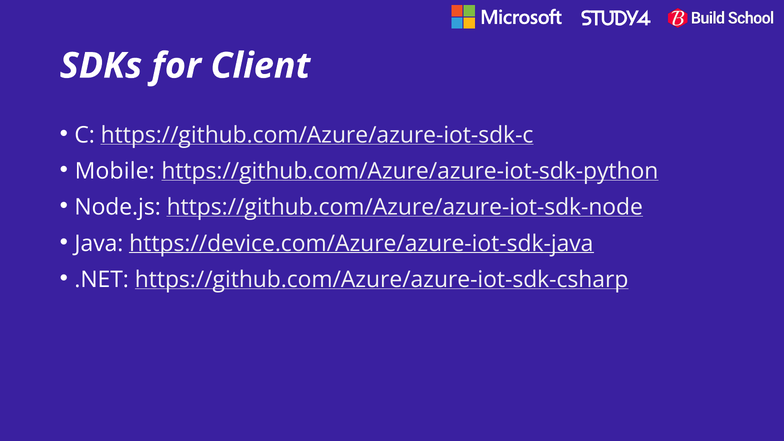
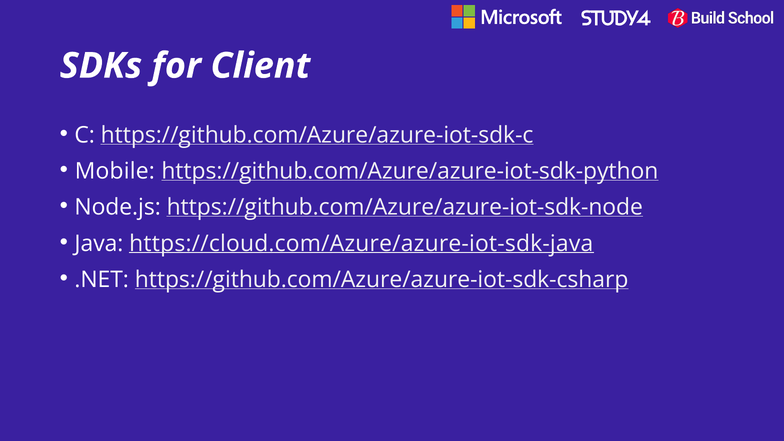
https://device.com/Azure/azure-iot-sdk-java: https://device.com/Azure/azure-iot-sdk-java -> https://cloud.com/Azure/azure-iot-sdk-java
